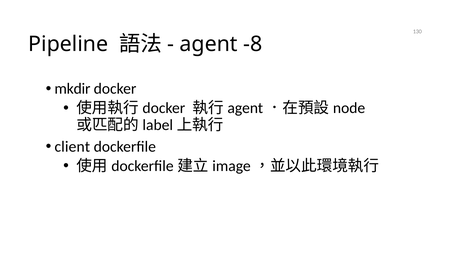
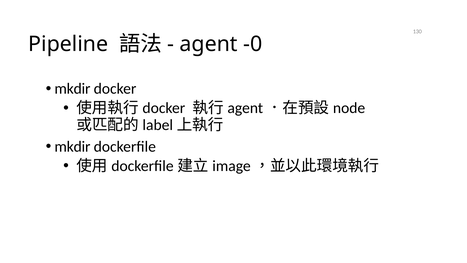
-8: -8 -> -0
client at (72, 146): client -> mkdir
